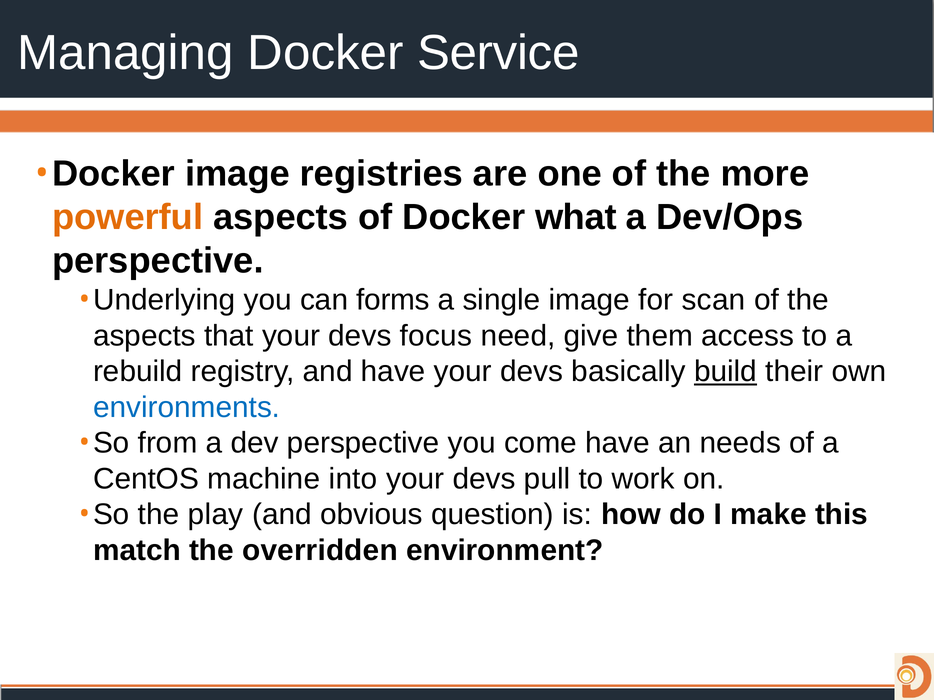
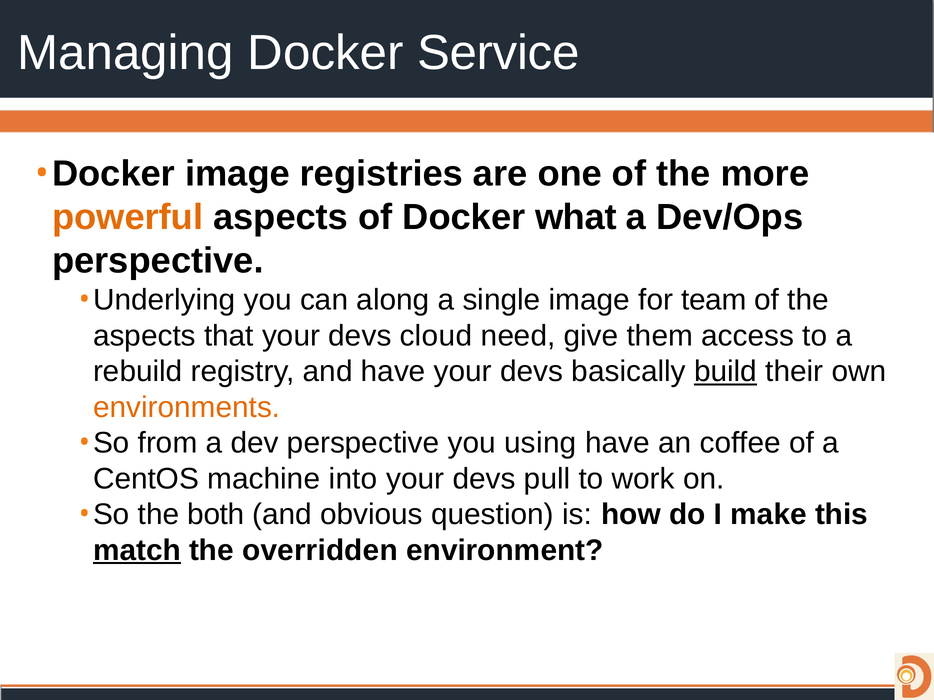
forms: forms -> along
scan: scan -> team
focus: focus -> cloud
environments colour: blue -> orange
come: come -> using
needs: needs -> coffee
play: play -> both
match underline: none -> present
